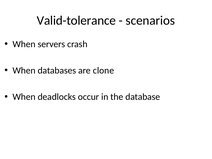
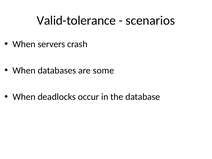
clone: clone -> some
